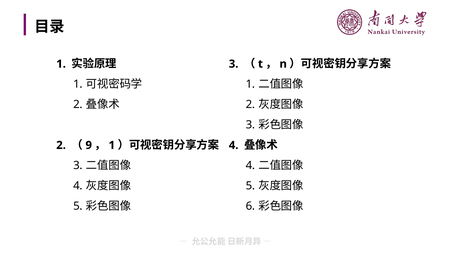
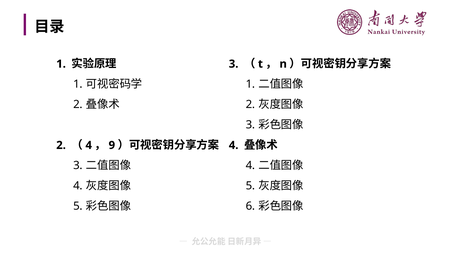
9 at (89, 145): 9 -> 4
1 at (112, 145): 1 -> 9
